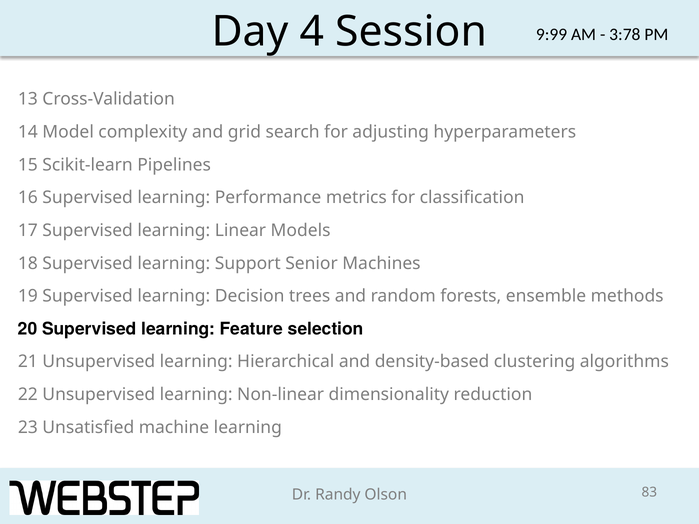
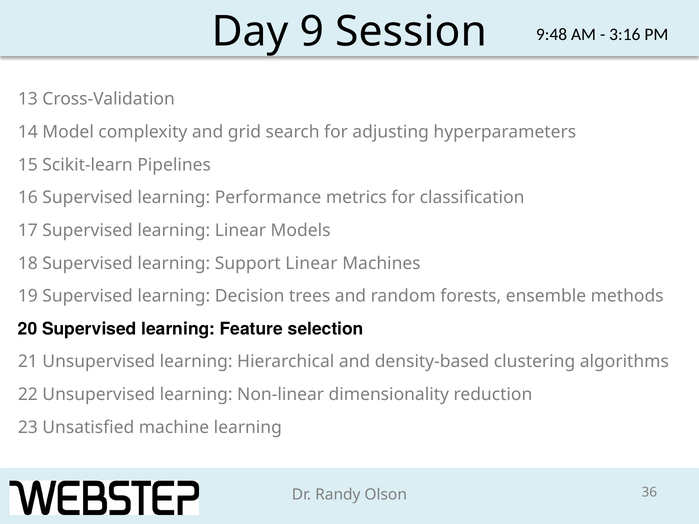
4: 4 -> 9
9:99: 9:99 -> 9:48
3:78: 3:78 -> 3:16
Support Senior: Senior -> Linear
83: 83 -> 36
